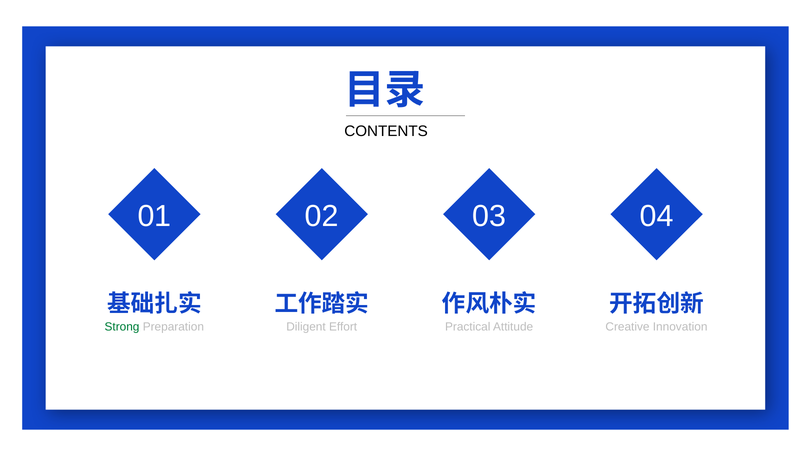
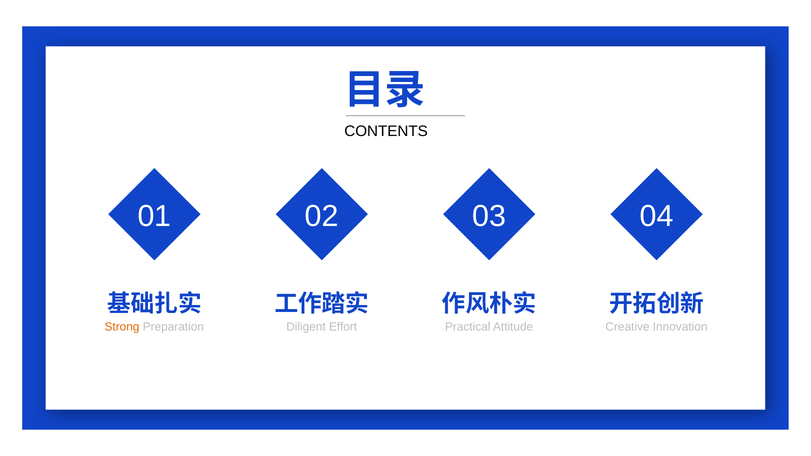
Strong colour: green -> orange
